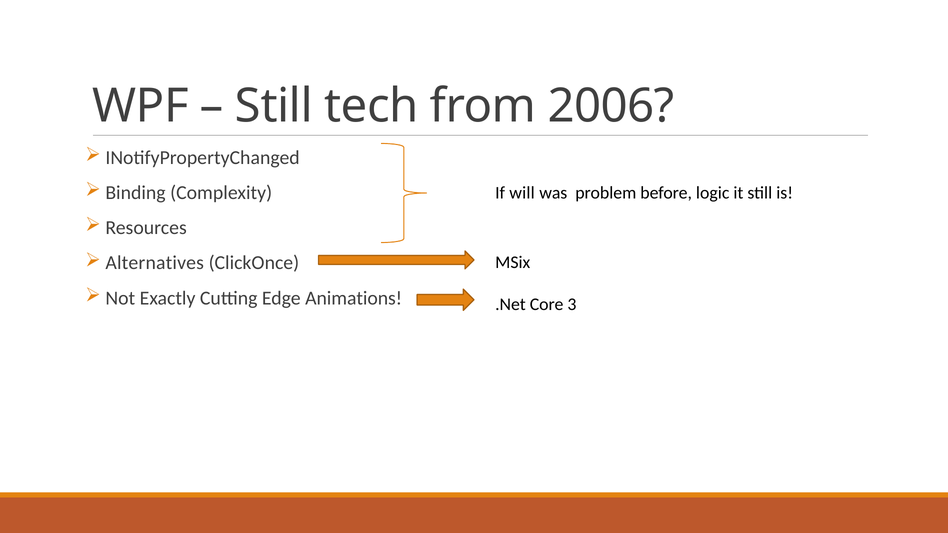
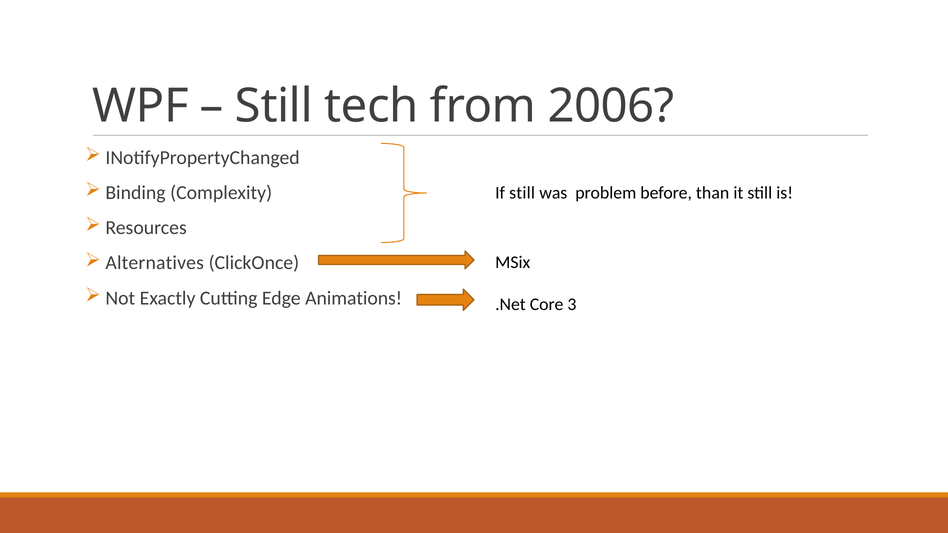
If will: will -> still
logic: logic -> than
